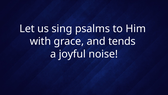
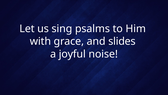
tends: tends -> slides
